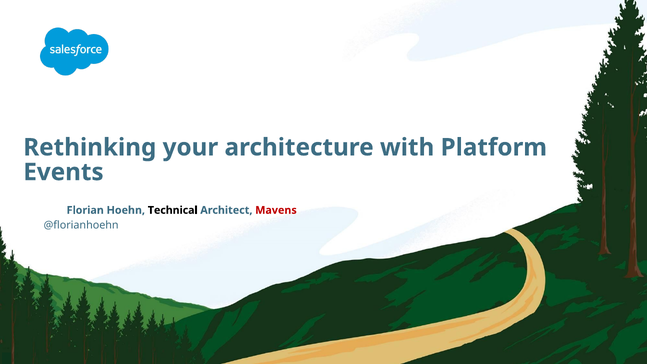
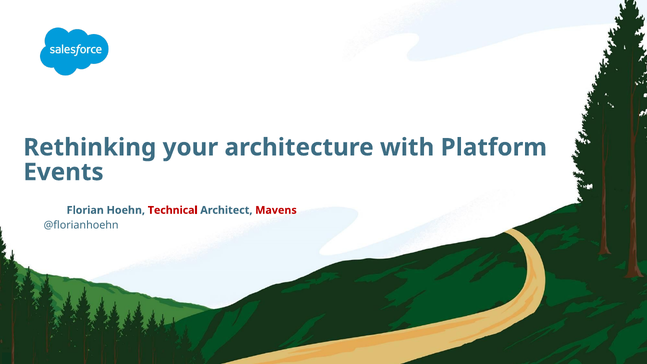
Technical colour: black -> red
